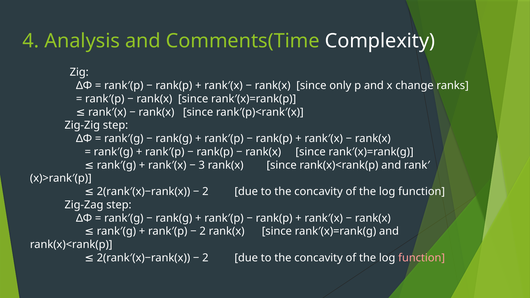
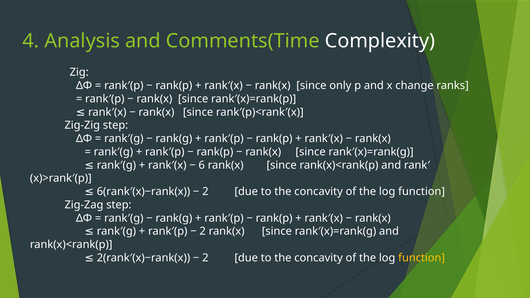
3: 3 -> 6
2(rank′(x)−rank(x at (143, 192): 2(rank′(x)−rank(x -> 6(rank′(x)−rank(x
function at (422, 258) colour: pink -> yellow
